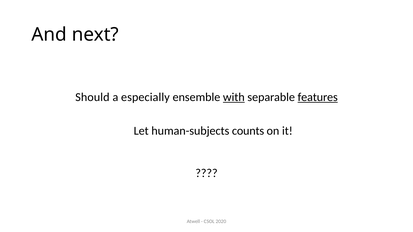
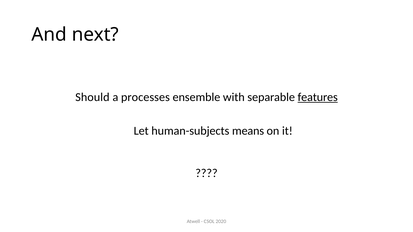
especially: especially -> processes
with underline: present -> none
counts: counts -> means
